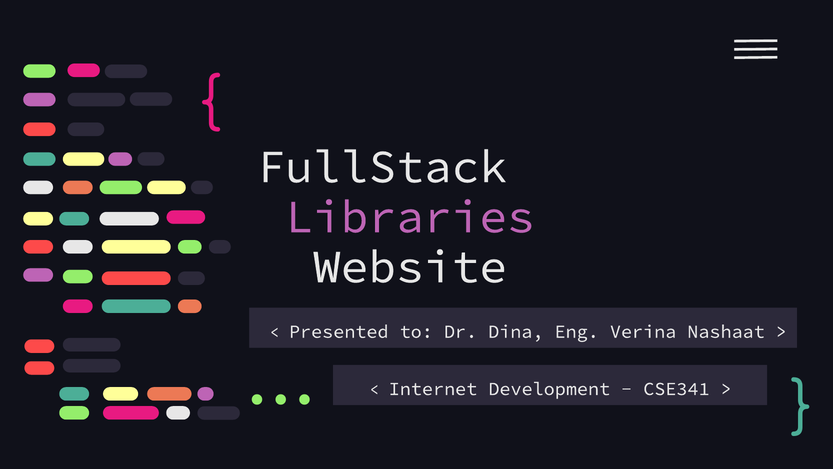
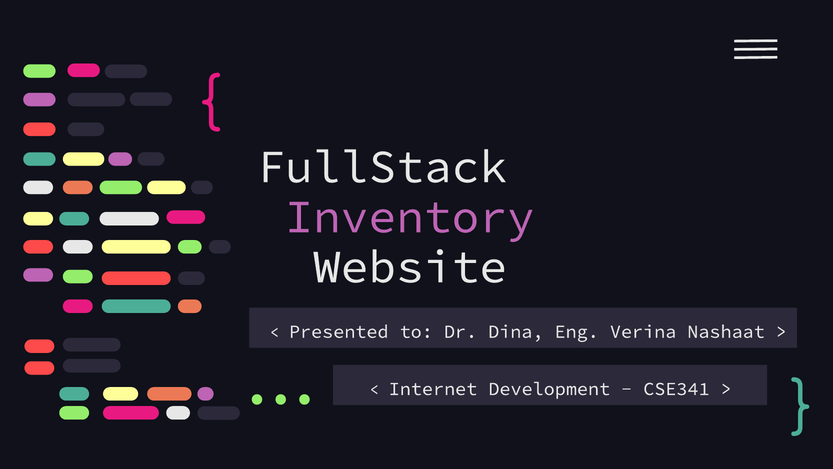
Libraries: Libraries -> Inventory
